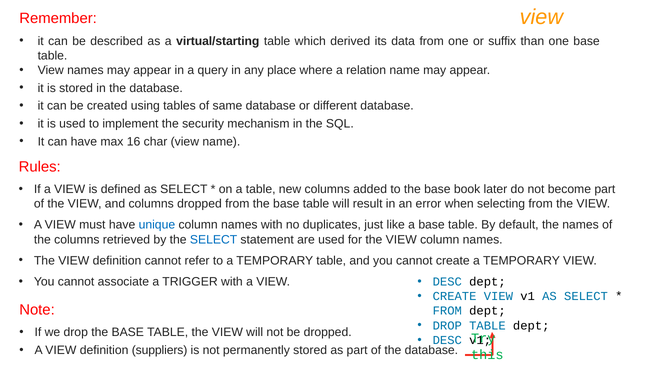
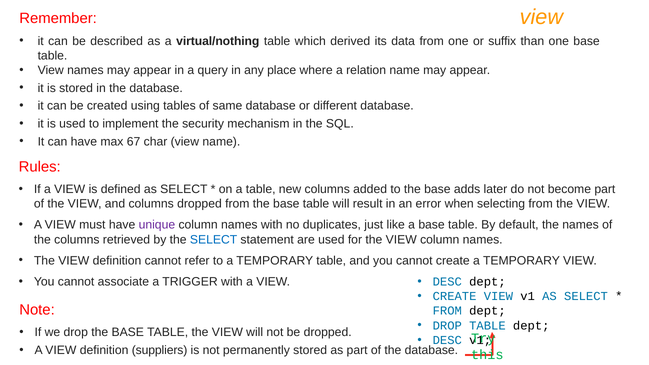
virtual/starting: virtual/starting -> virtual/nothing
16: 16 -> 67
book: book -> adds
unique colour: blue -> purple
